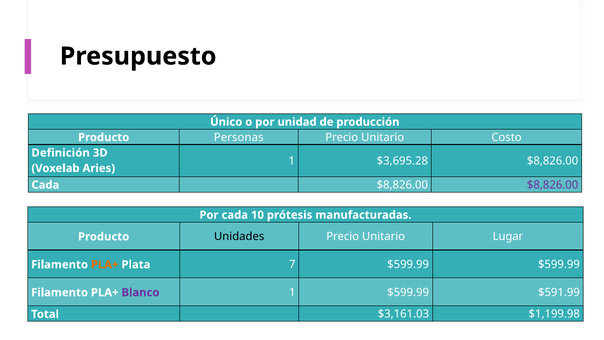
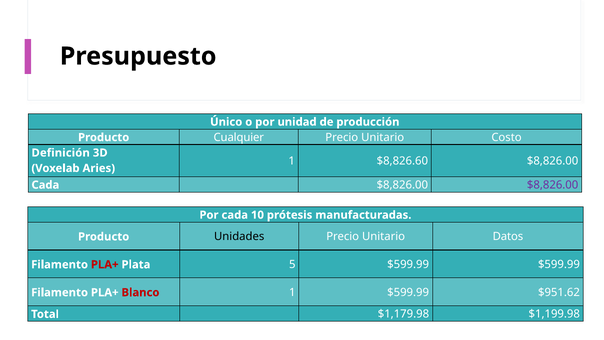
Personas: Personas -> Cualquier
$3,695.28: $3,695.28 -> $8,826.60
Lugar: Lugar -> Datos
PLA+ at (105, 264) colour: orange -> red
7: 7 -> 5
Blanco colour: purple -> red
$591.99: $591.99 -> $951.62
$3,161.03: $3,161.03 -> $1,179.98
